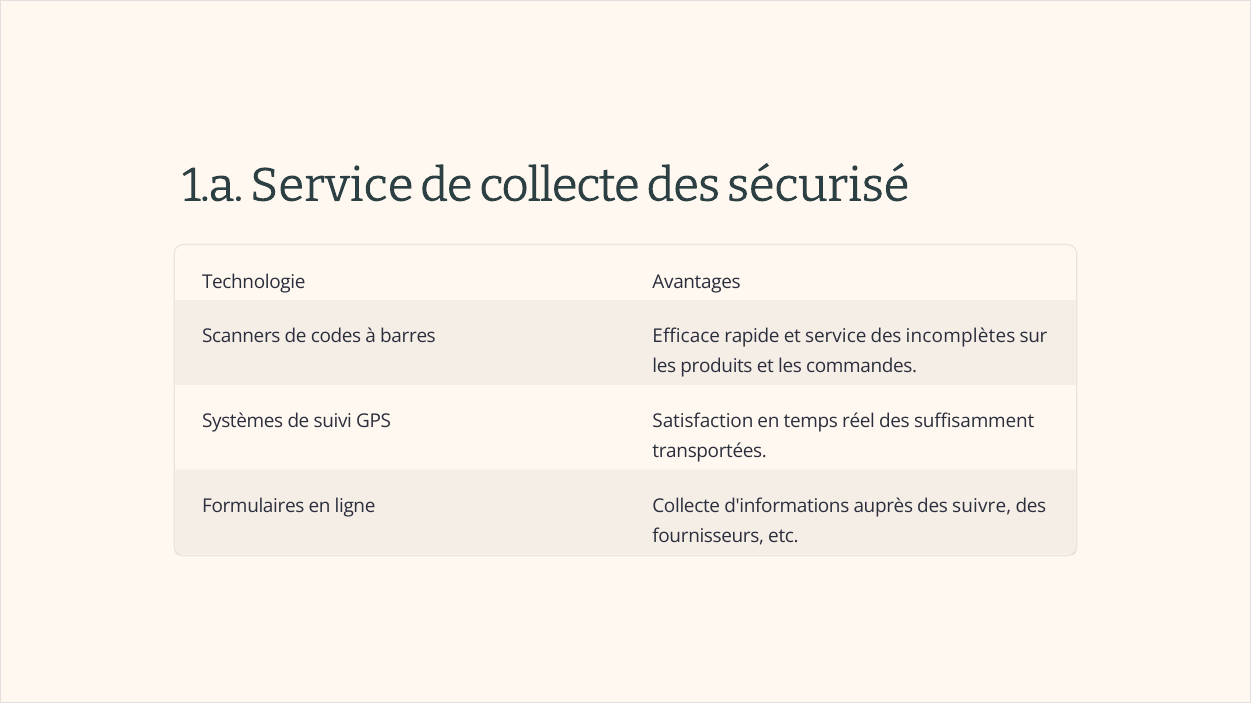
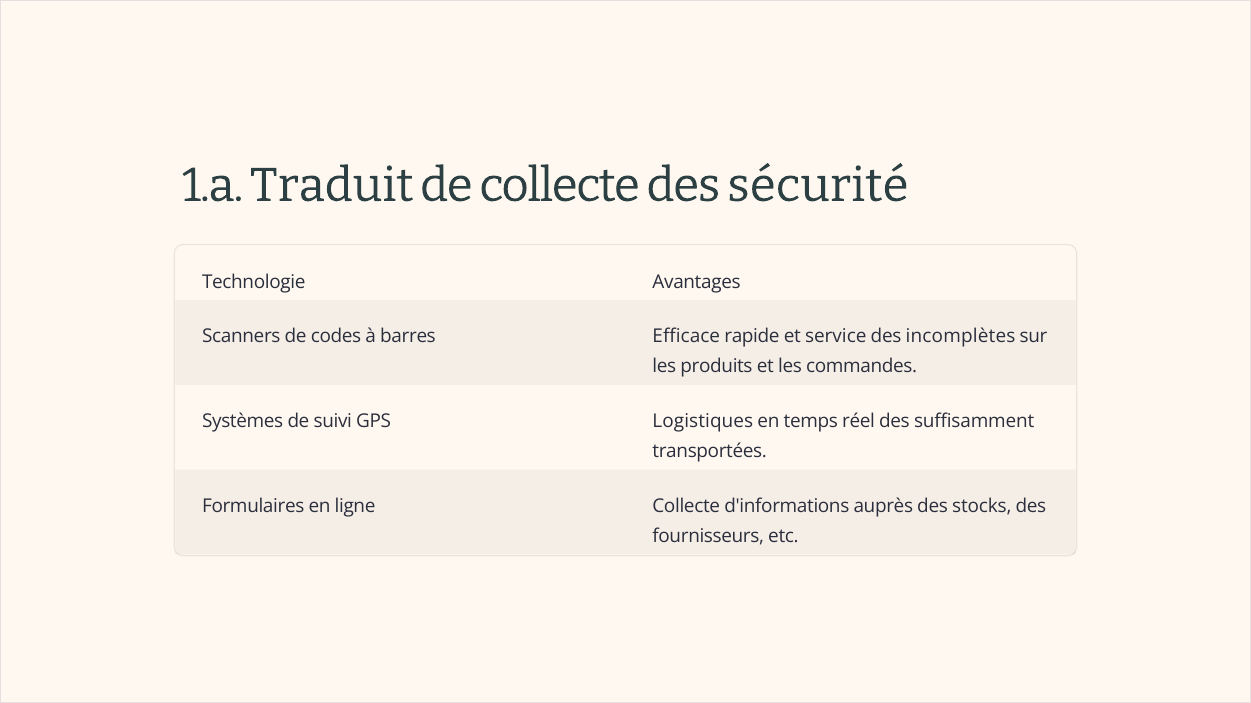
1.a Service: Service -> Traduit
sécurisé: sécurisé -> sécurité
Satisfaction: Satisfaction -> Logistiques
suivre: suivre -> stocks
